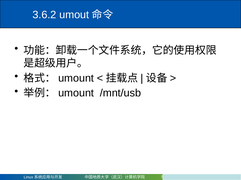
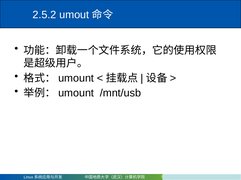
3.6.2: 3.6.2 -> 2.5.2
